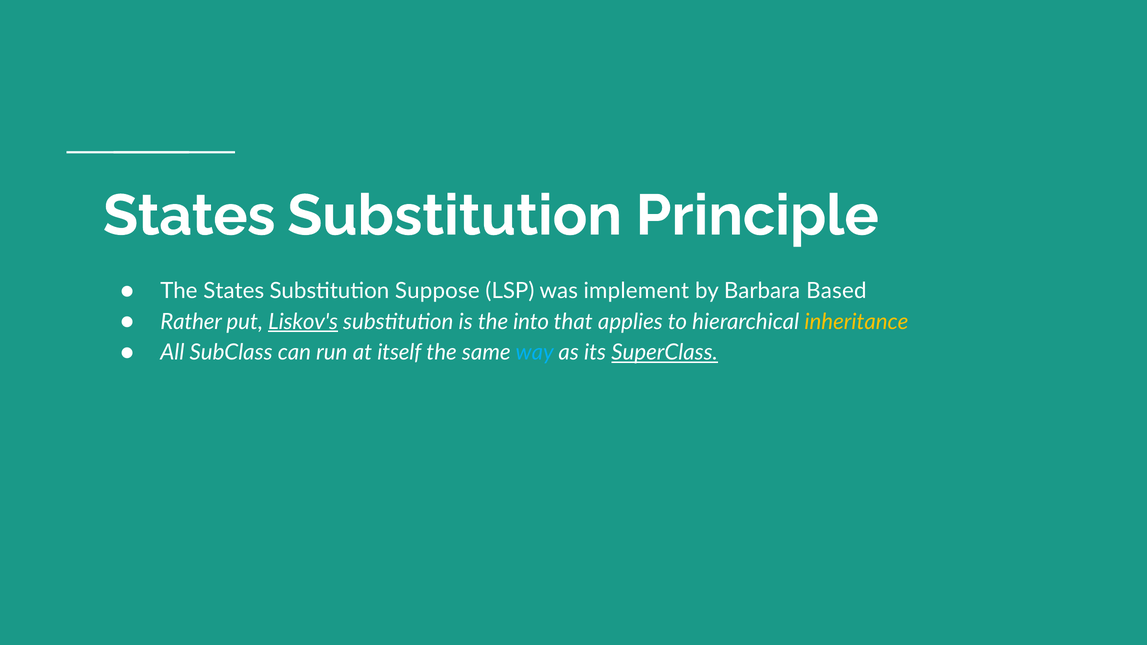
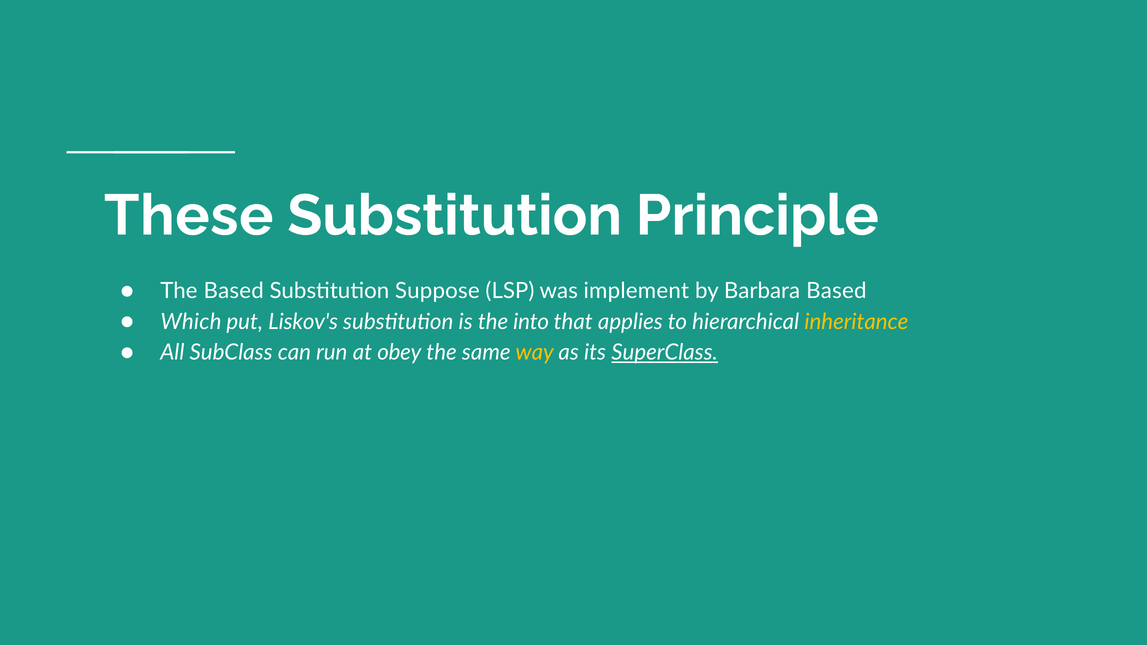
States at (189, 216): States -> These
The States: States -> Based
Rather: Rather -> Which
Liskov's underline: present -> none
itself: itself -> obey
way colour: light blue -> yellow
